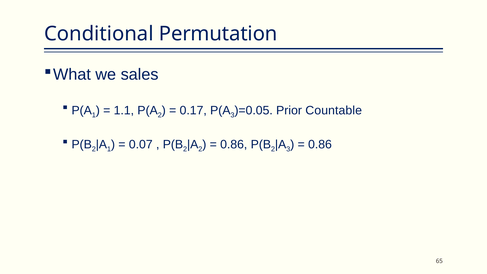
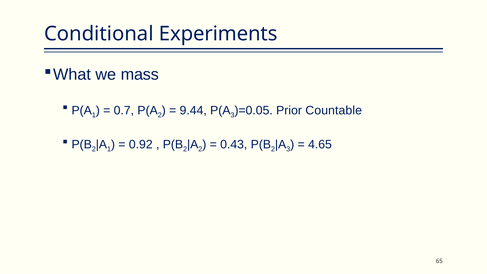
Permutation: Permutation -> Experiments
sales: sales -> mass
1.1: 1.1 -> 0.7
0.17: 0.17 -> 9.44
0.07: 0.07 -> 0.92
0.86 at (234, 145): 0.86 -> 0.43
0.86 at (320, 145): 0.86 -> 4.65
